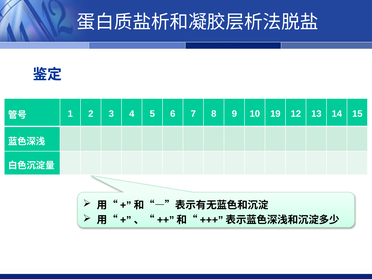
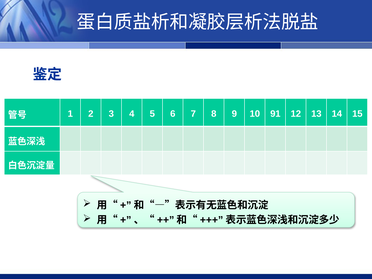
19: 19 -> 91
